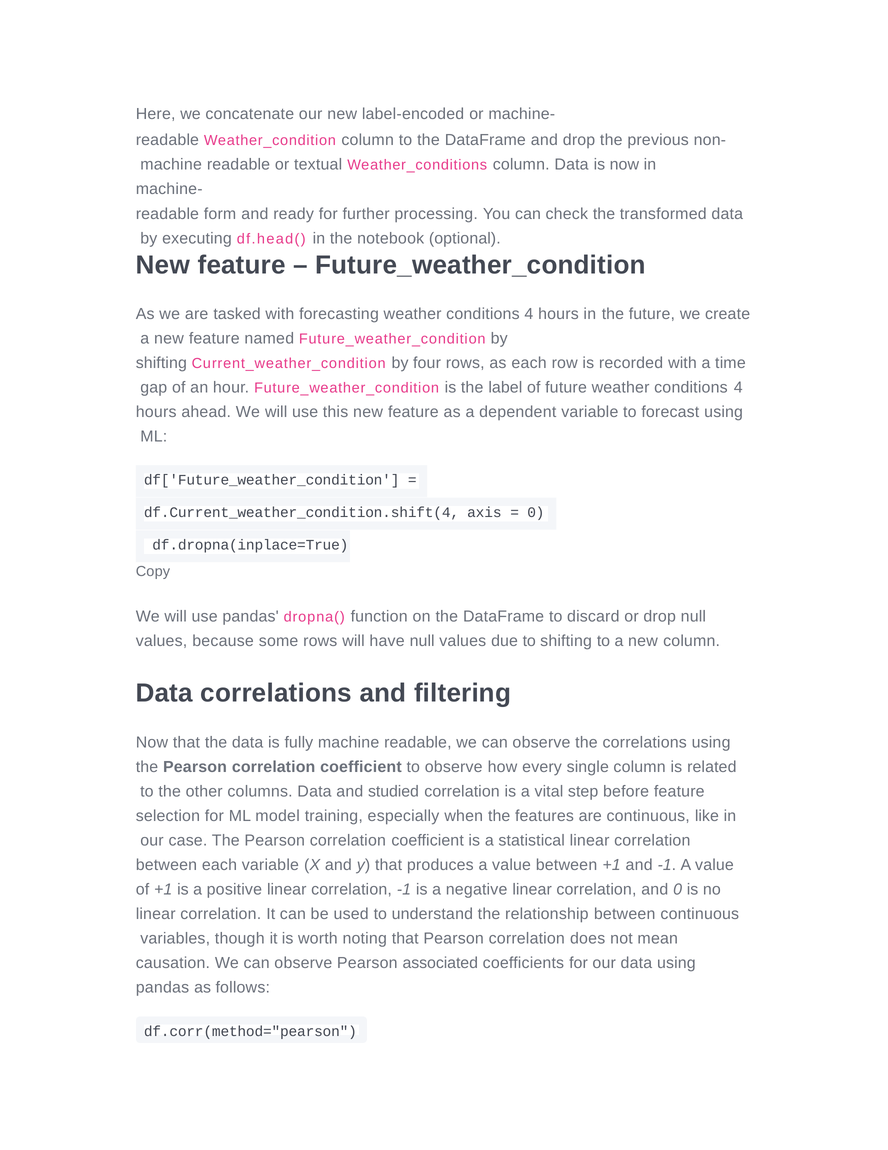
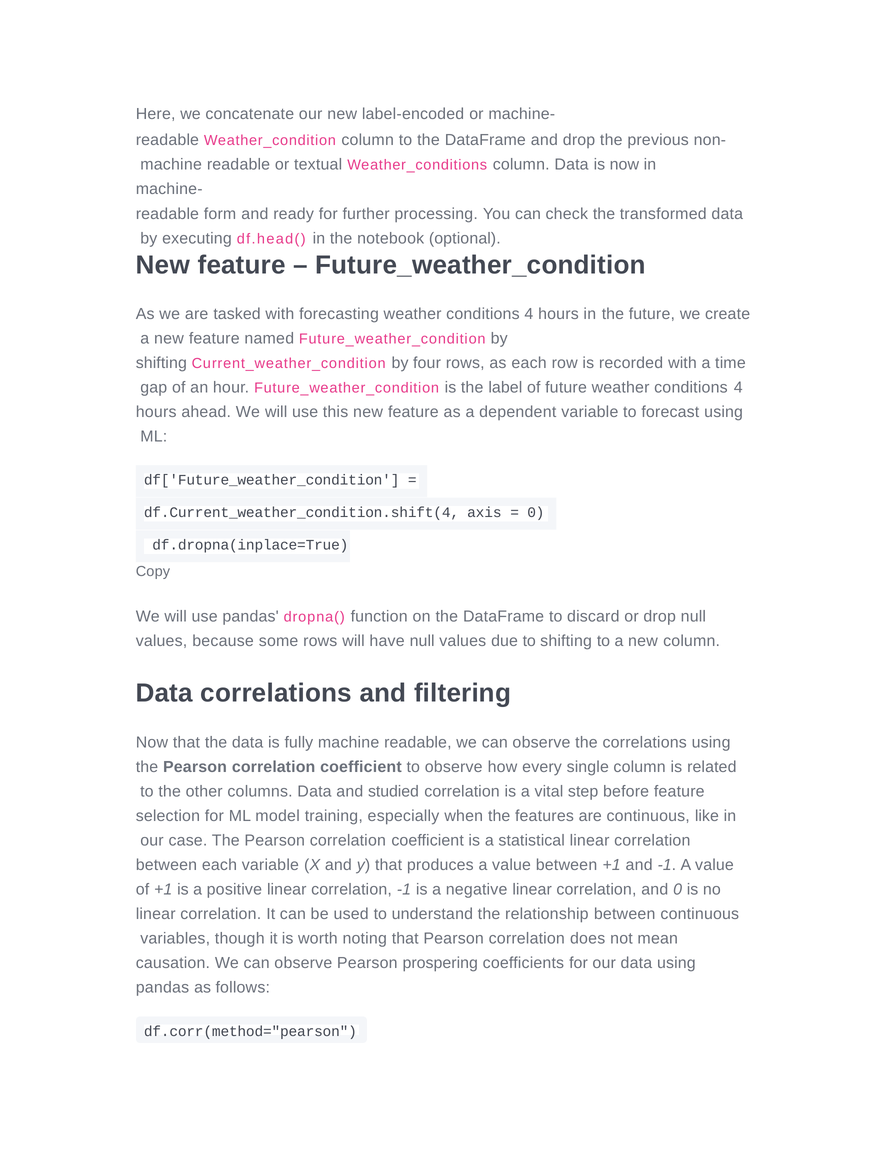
associated: associated -> prospering
